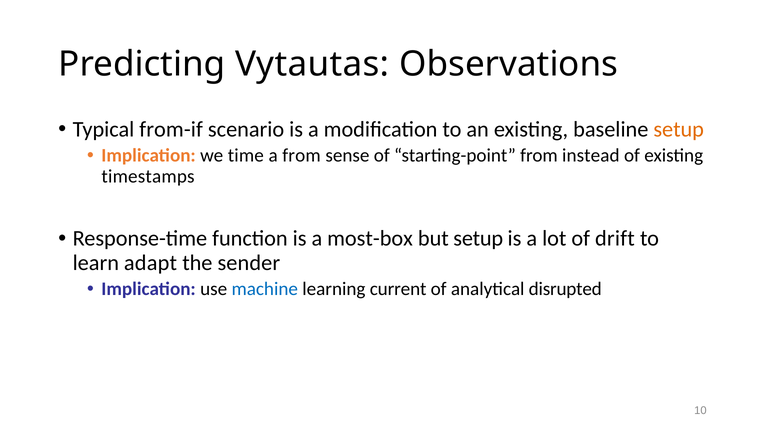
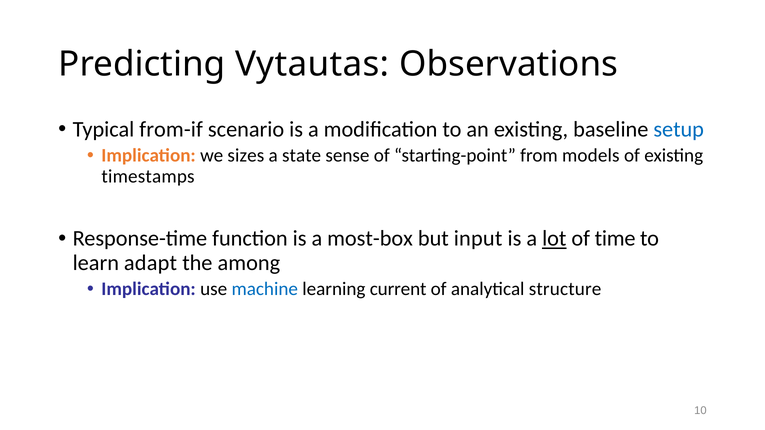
setup at (679, 129) colour: orange -> blue
time: time -> sizes
a from: from -> state
instead: instead -> models
but setup: setup -> input
lot underline: none -> present
drift: drift -> time
sender: sender -> among
disrupted: disrupted -> structure
